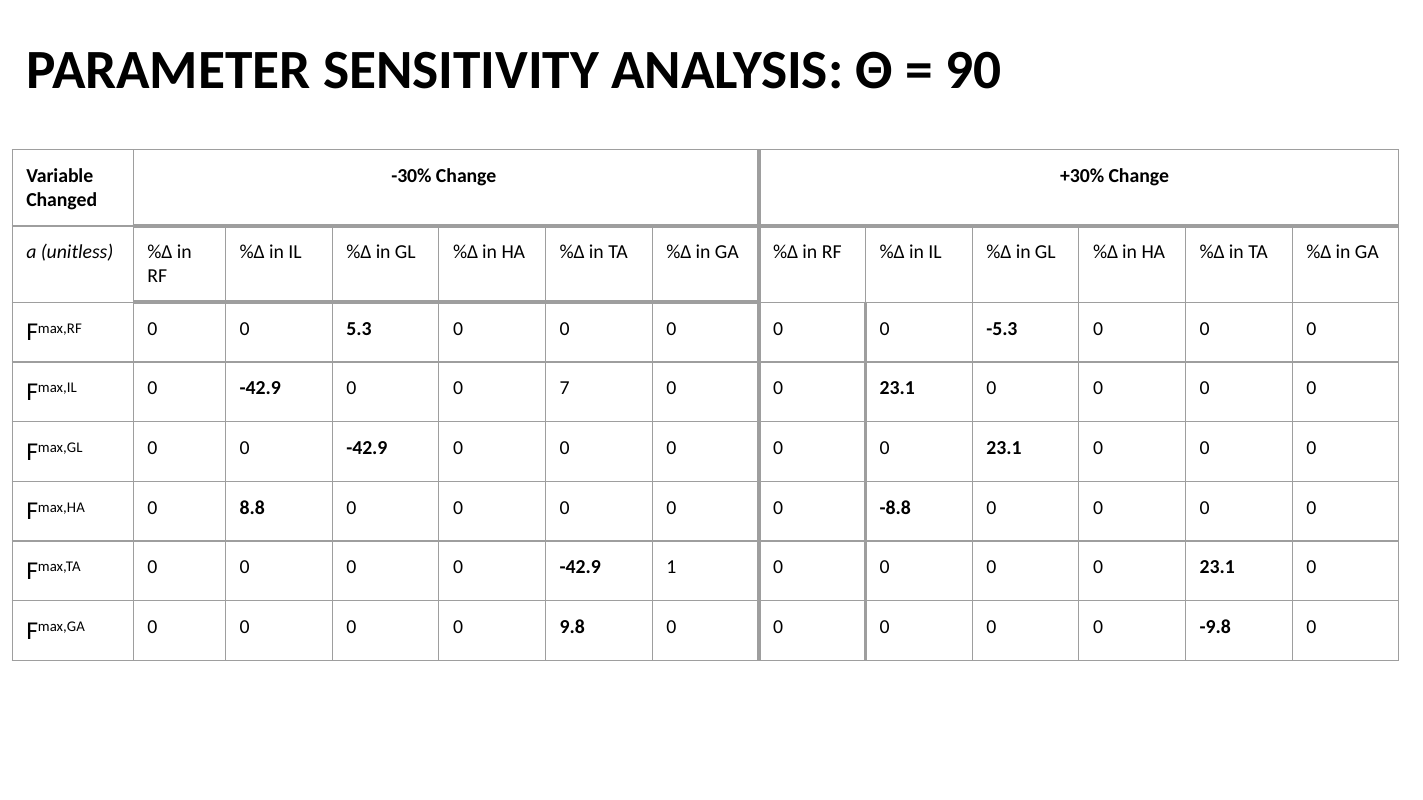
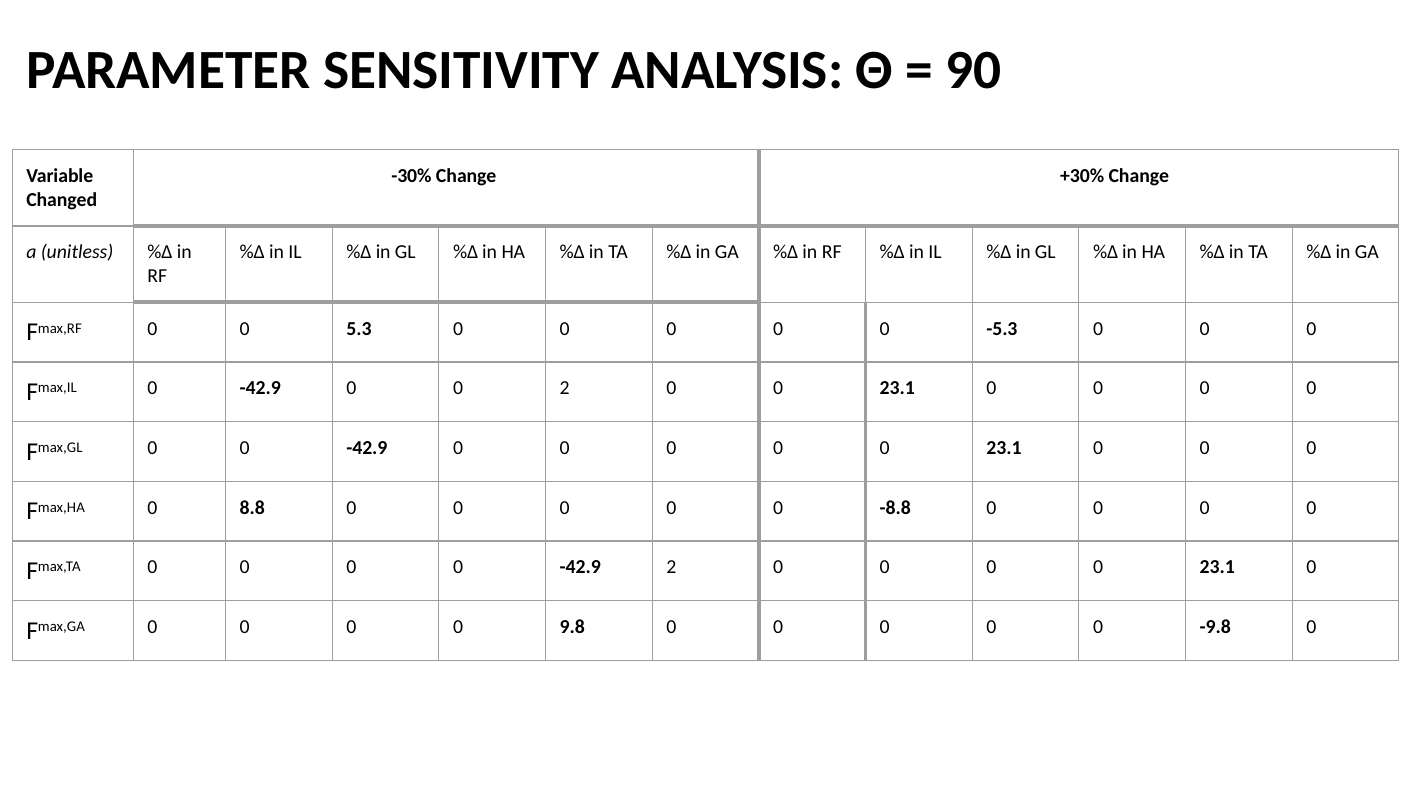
0 7: 7 -> 2
-42.9 1: 1 -> 2
